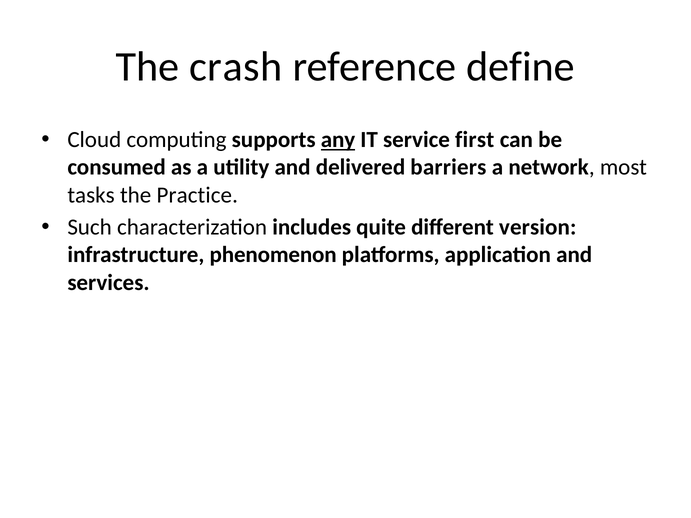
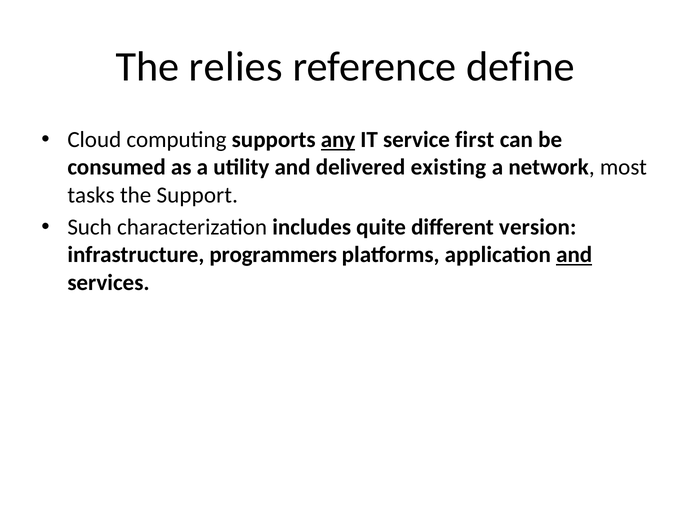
crash: crash -> relies
barriers: barriers -> existing
Practice: Practice -> Support
phenomenon: phenomenon -> programmers
and at (574, 255) underline: none -> present
